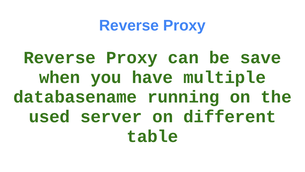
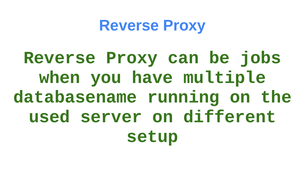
save: save -> jobs
table: table -> setup
